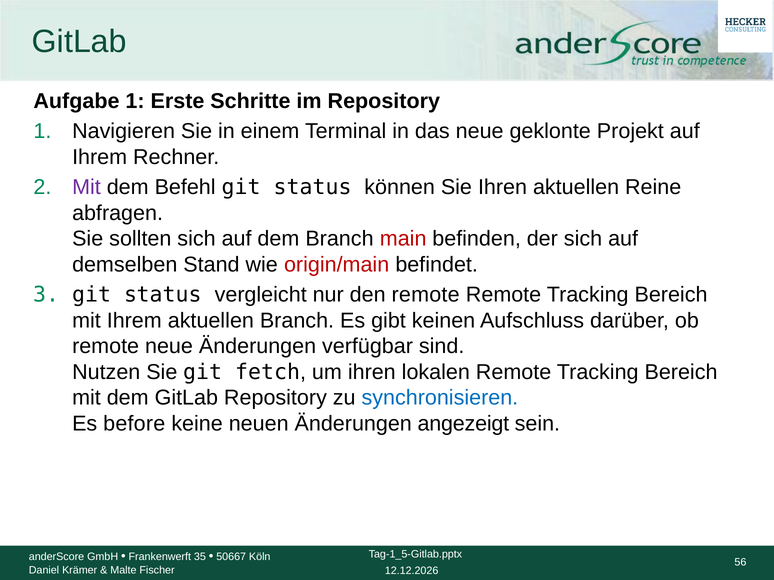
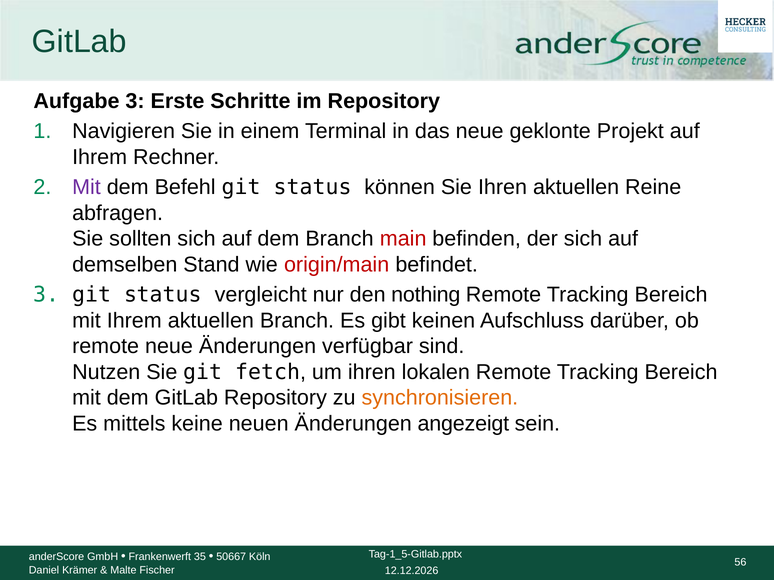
Aufgabe 1: 1 -> 3
den remote: remote -> nothing
synchronisieren colour: blue -> orange
before: before -> mittels
